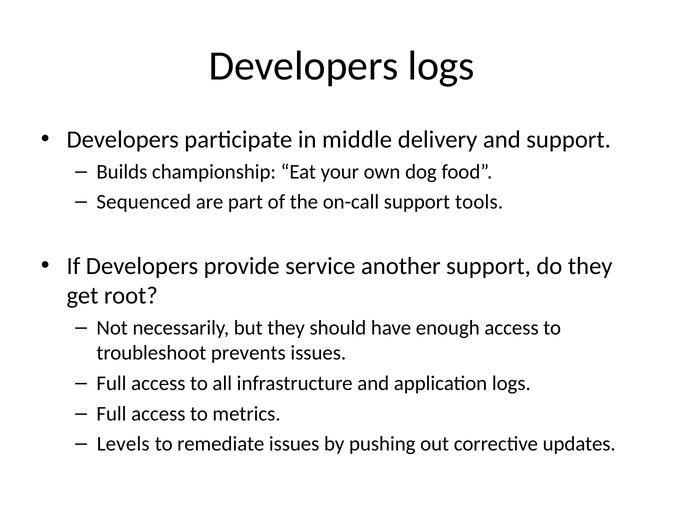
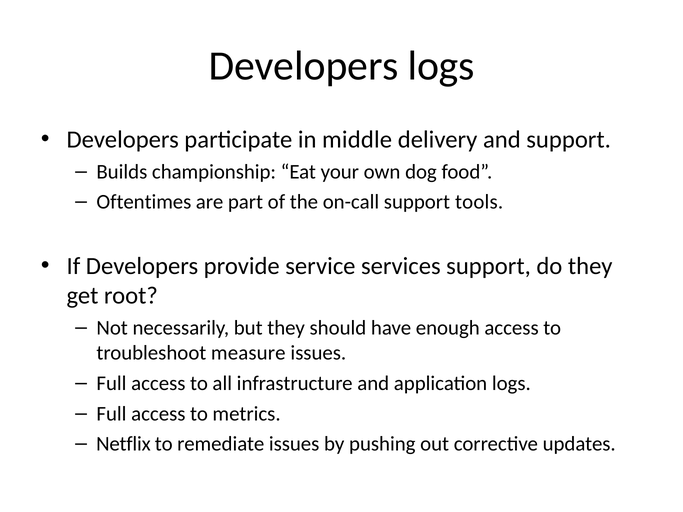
Sequenced: Sequenced -> Oftentimes
another: another -> services
prevents: prevents -> measure
Levels: Levels -> Netflix
